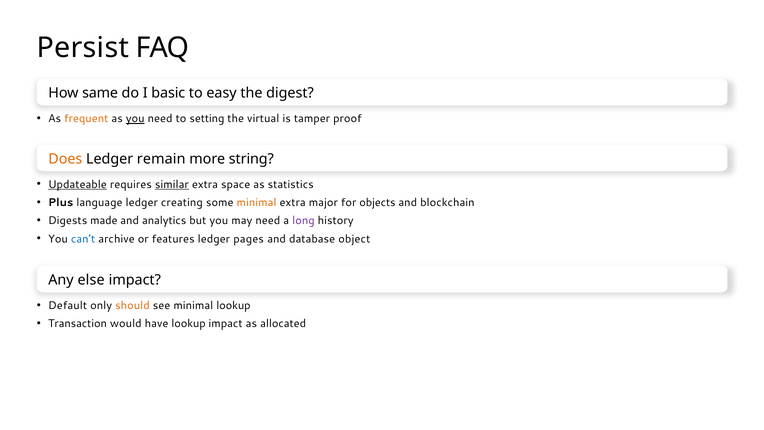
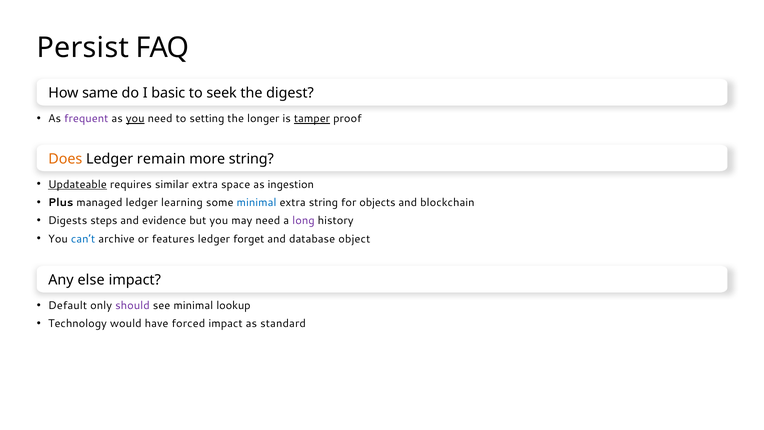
easy: easy -> seek
frequent colour: orange -> purple
virtual: virtual -> longer
tamper underline: none -> present
similar underline: present -> none
statistics: statistics -> ingestion
language: language -> managed
creating: creating -> learning
minimal at (257, 202) colour: orange -> blue
extra major: major -> string
made: made -> steps
analytics: analytics -> evidence
pages: pages -> forget
should colour: orange -> purple
Transaction: Transaction -> Technology
have lookup: lookup -> forced
allocated: allocated -> standard
